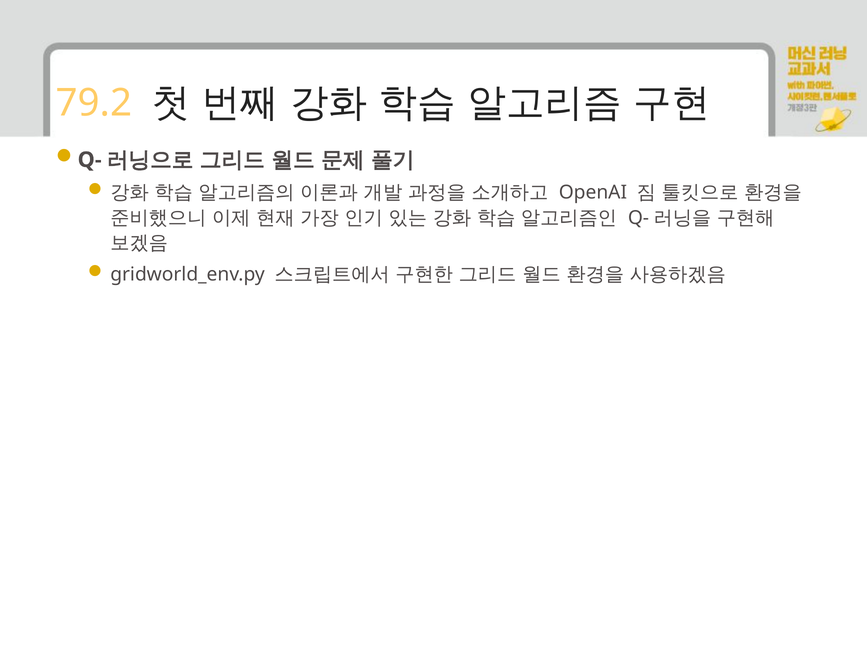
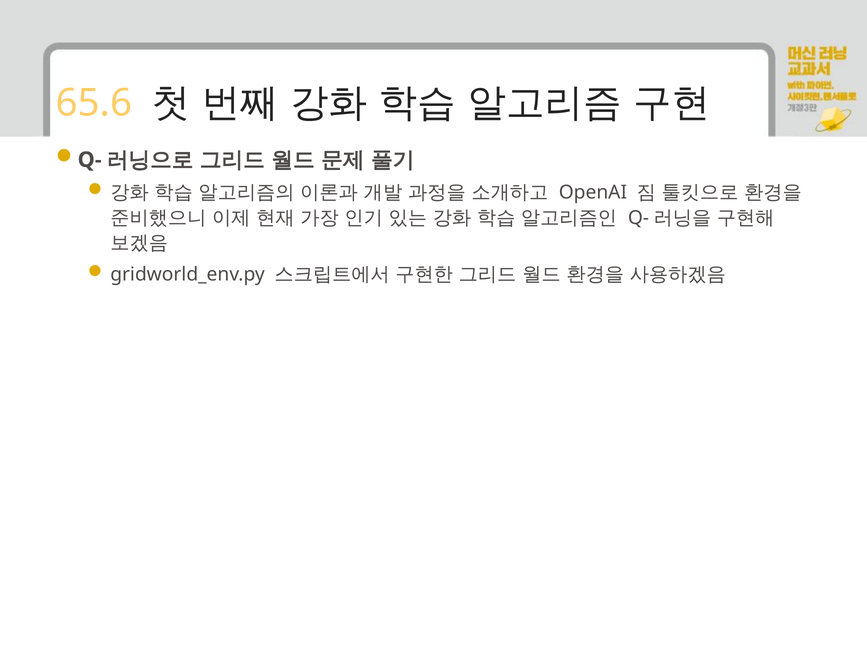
79.2: 79.2 -> 65.6
